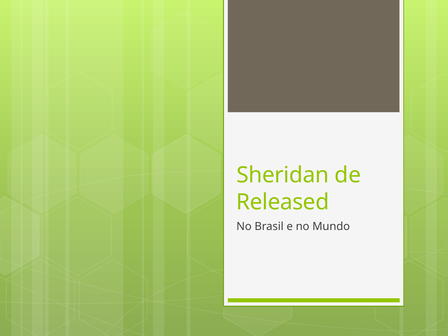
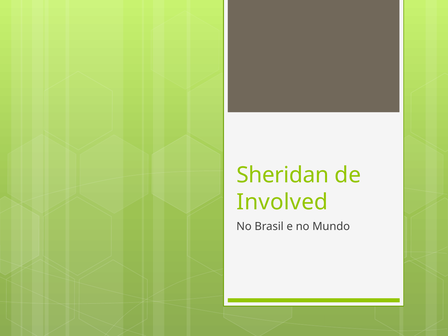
Released: Released -> Involved
